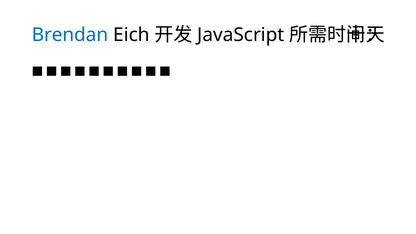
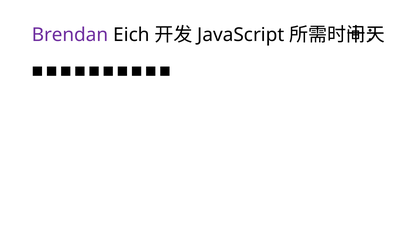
Brendan colour: blue -> purple
